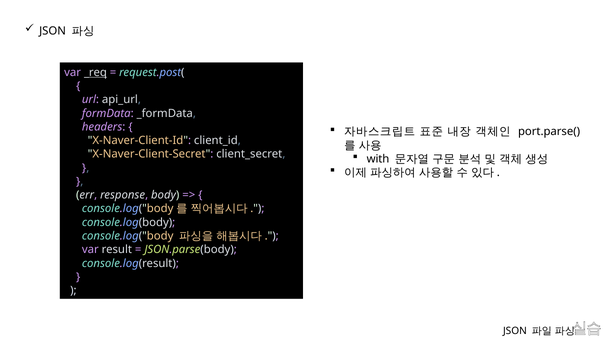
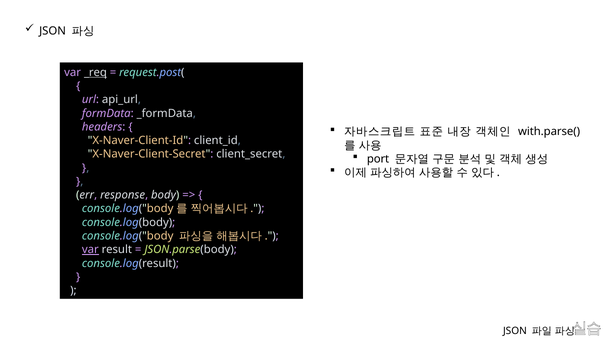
port.parse(: port.parse( -> with.parse(
with: with -> port
var at (90, 250) underline: none -> present
